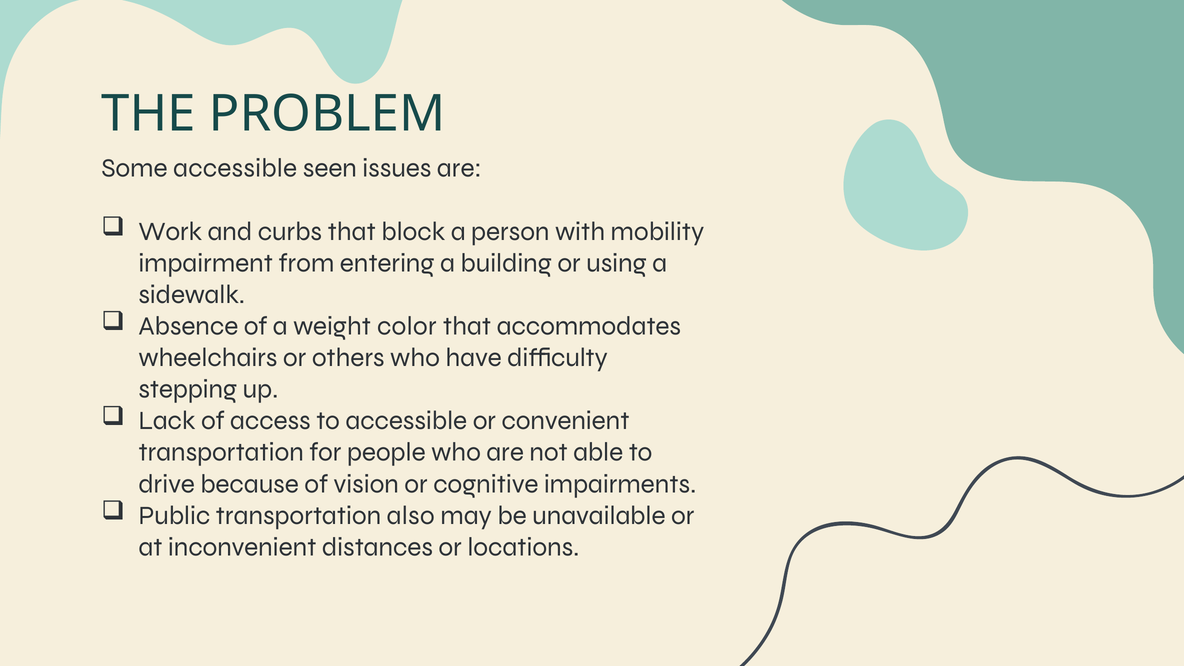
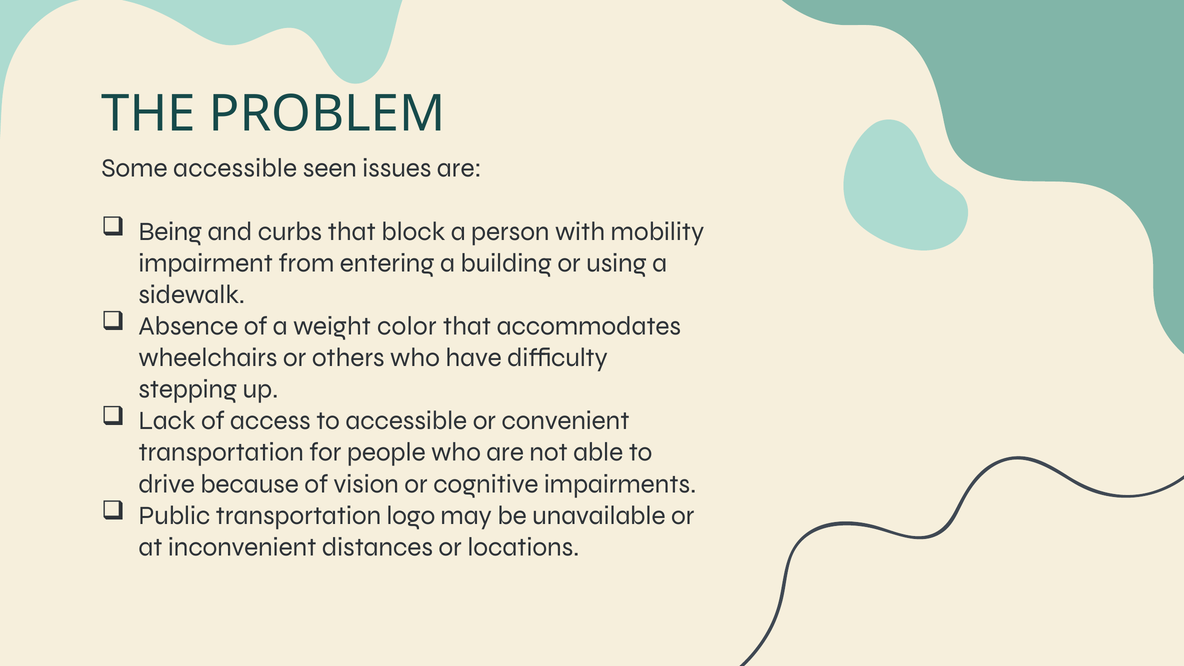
Work: Work -> Being
also: also -> logo
